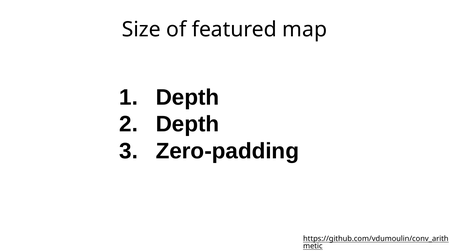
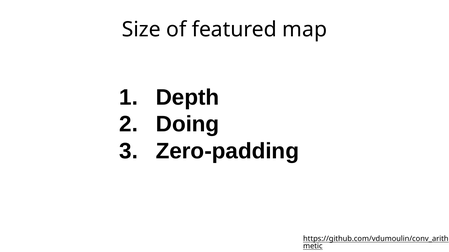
Depth at (188, 124): Depth -> Doing
